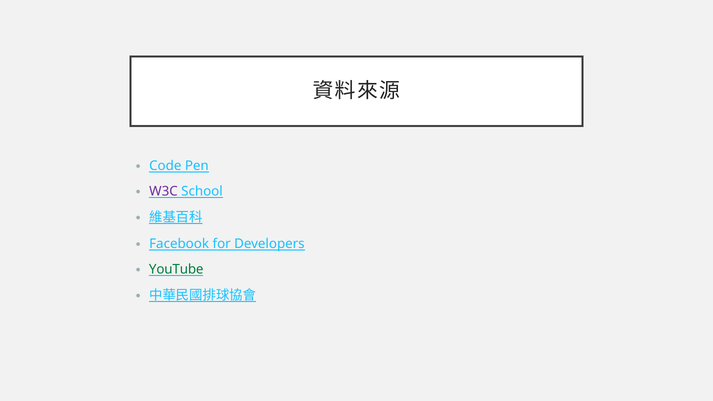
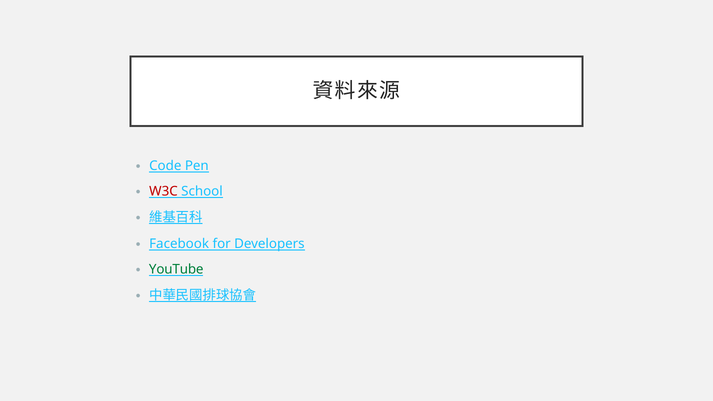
W3C colour: purple -> red
